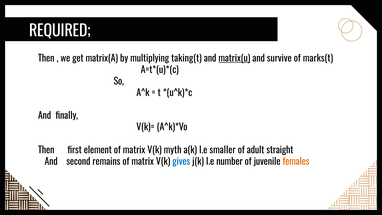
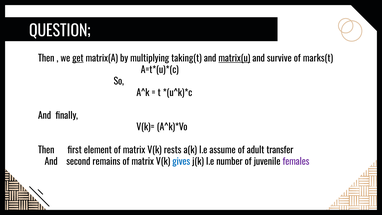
REQUIRED: REQUIRED -> QUESTION
get underline: none -> present
myth: myth -> rests
smaller: smaller -> assume
straight: straight -> transfer
females colour: orange -> purple
